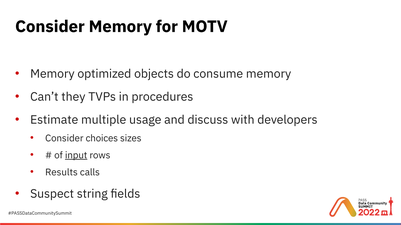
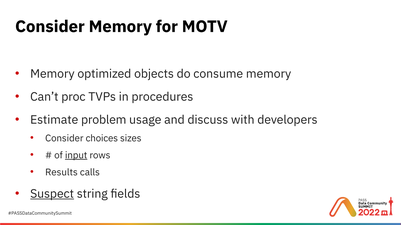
they: they -> proc
multiple: multiple -> problem
Suspect underline: none -> present
